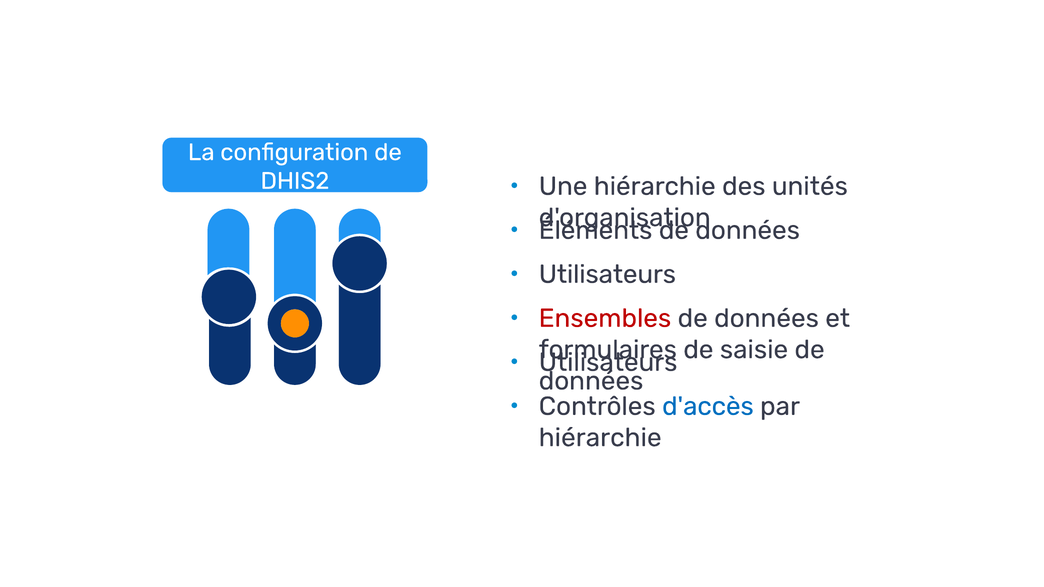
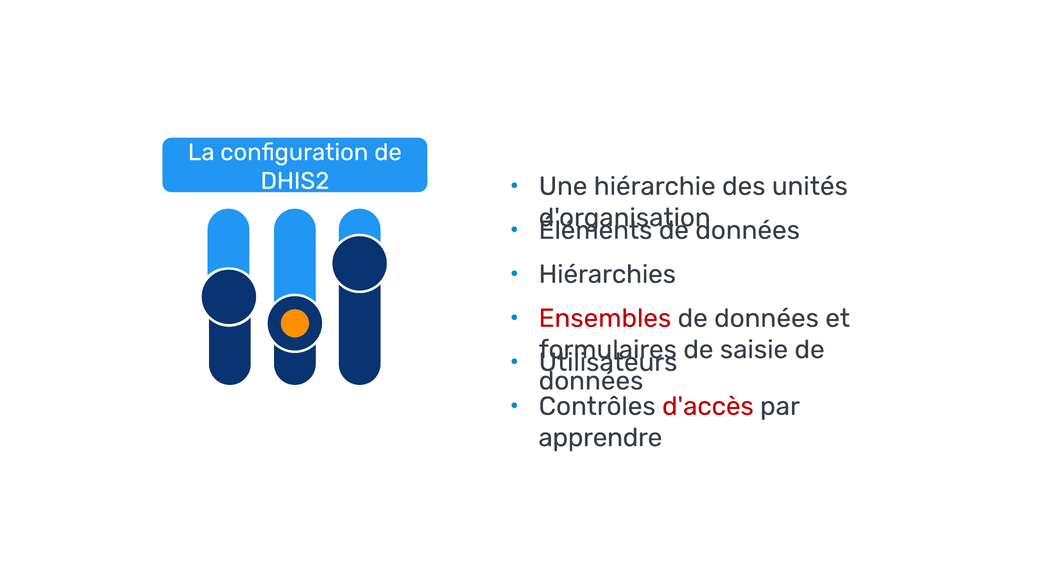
Utilisateurs at (607, 274): Utilisateurs -> Hiérarchies
d'accès colour: blue -> red
hiérarchie at (600, 438): hiérarchie -> apprendre
